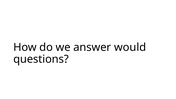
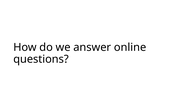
would: would -> online
